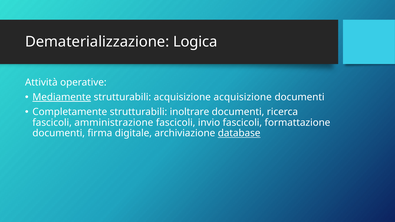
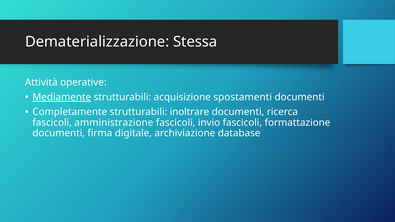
Logica: Logica -> Stessa
acquisizione acquisizione: acquisizione -> spostamenti
database underline: present -> none
